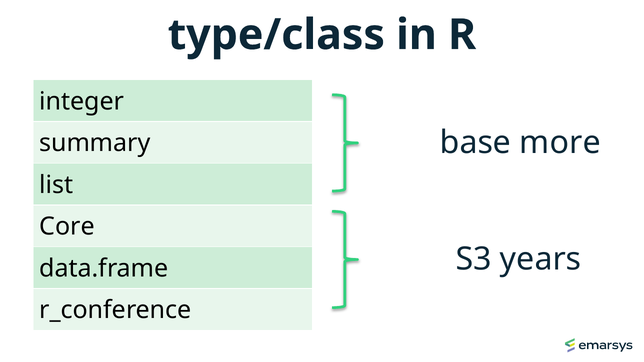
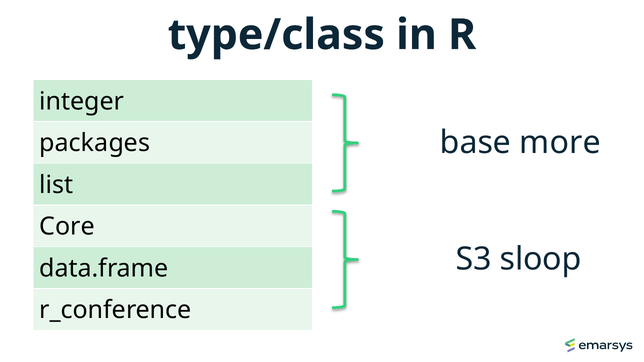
summary: summary -> packages
years: years -> sloop
